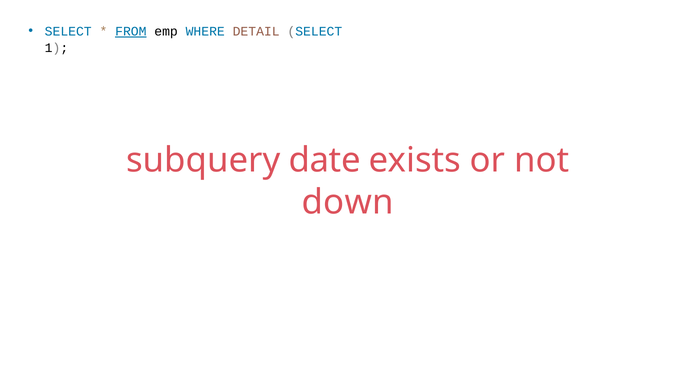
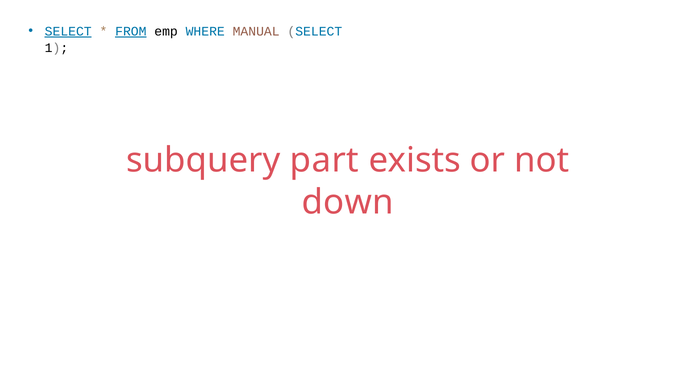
SELECT at (68, 31) underline: none -> present
DETAIL: DETAIL -> MANUAL
date: date -> part
